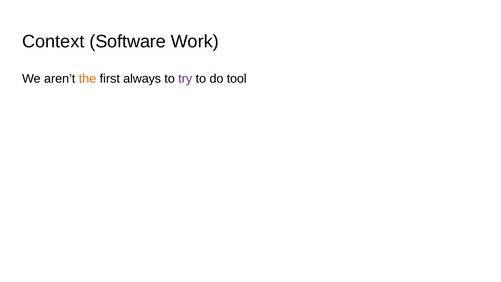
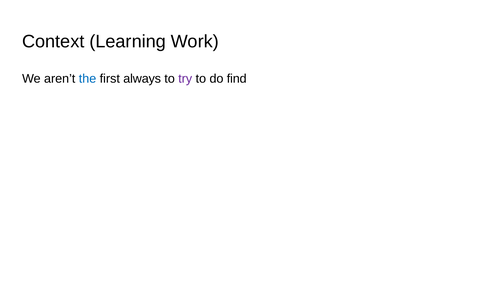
Software: Software -> Learning
the colour: orange -> blue
tool: tool -> find
